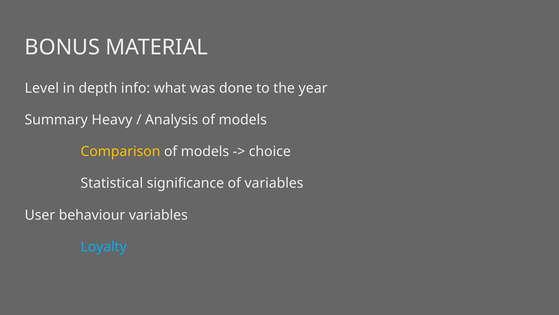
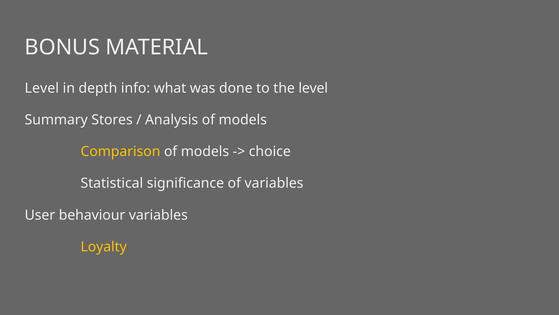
the year: year -> level
Heavy: Heavy -> Stores
Loyalty colour: light blue -> yellow
